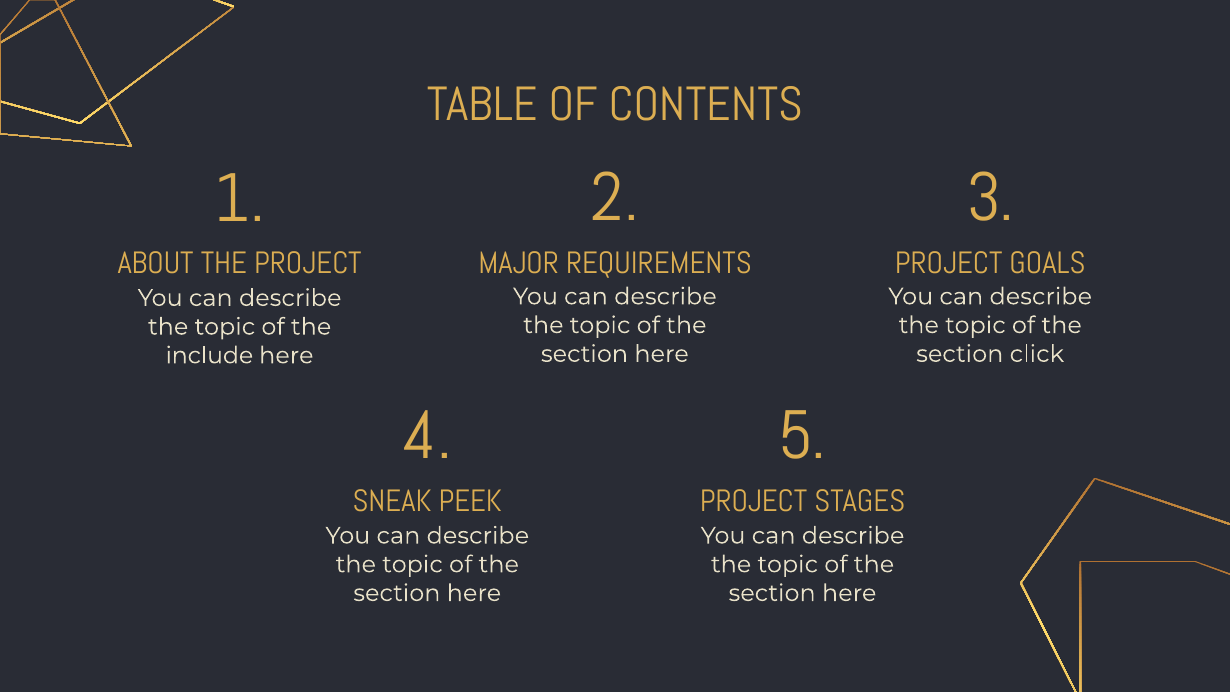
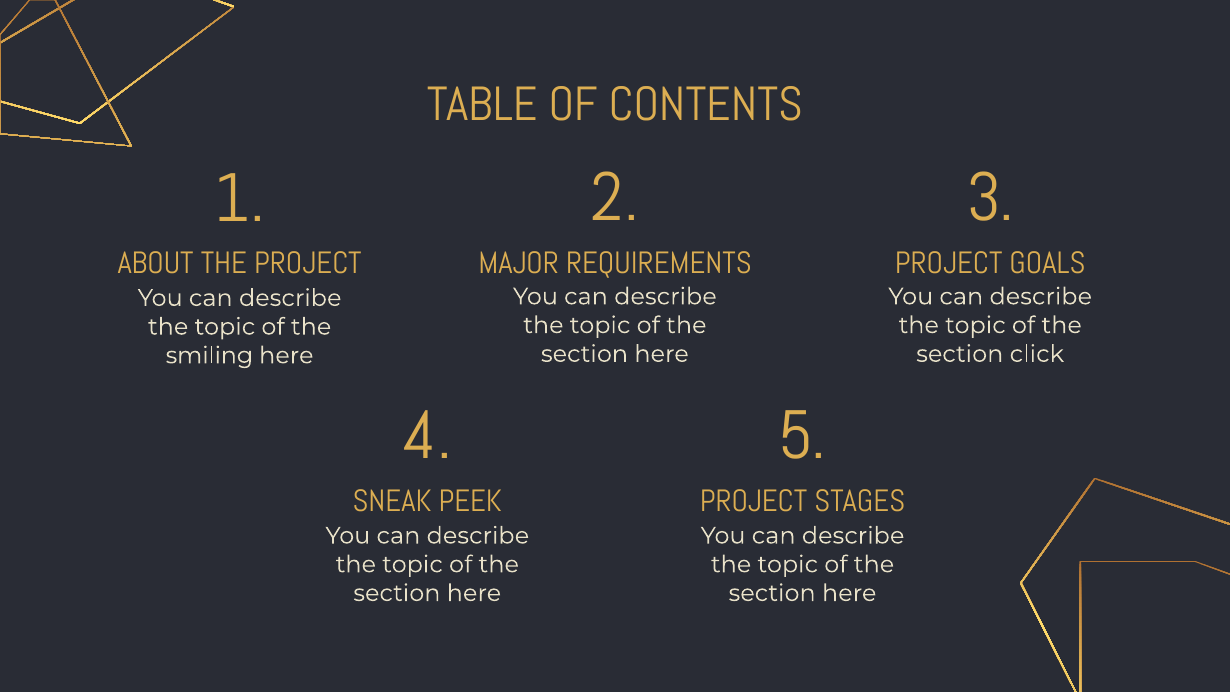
include: include -> smiling
